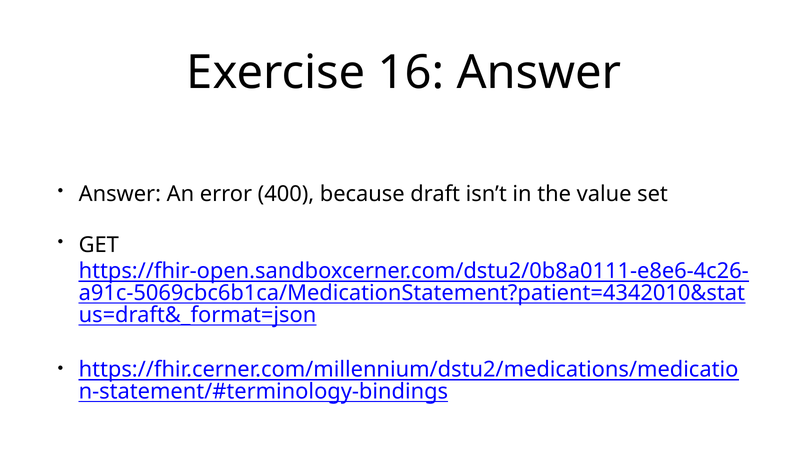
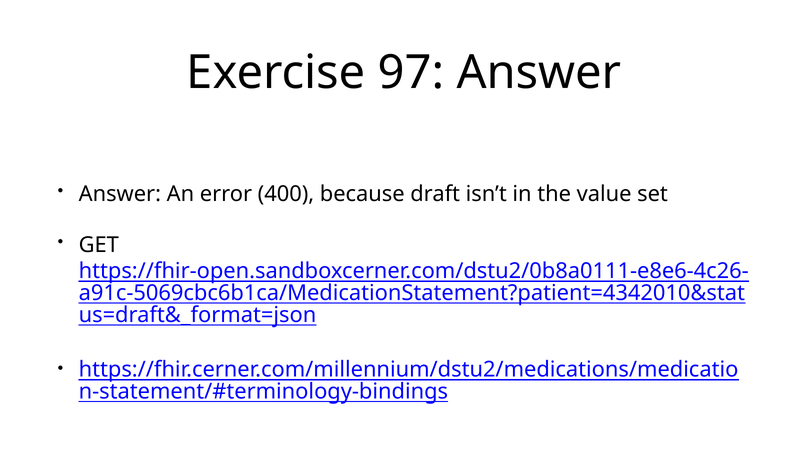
16: 16 -> 97
